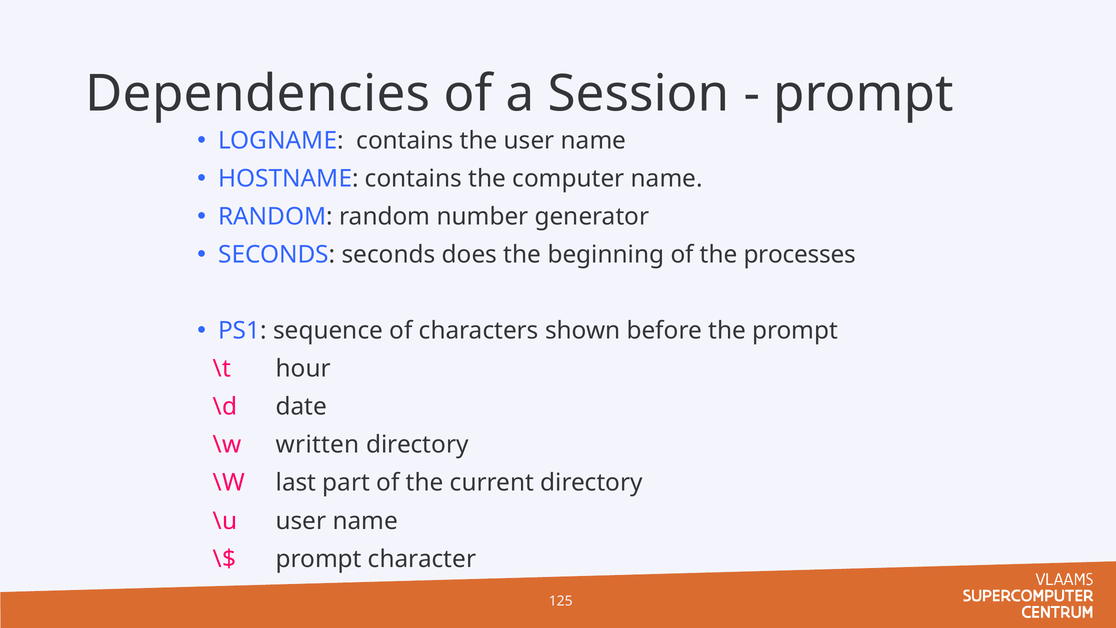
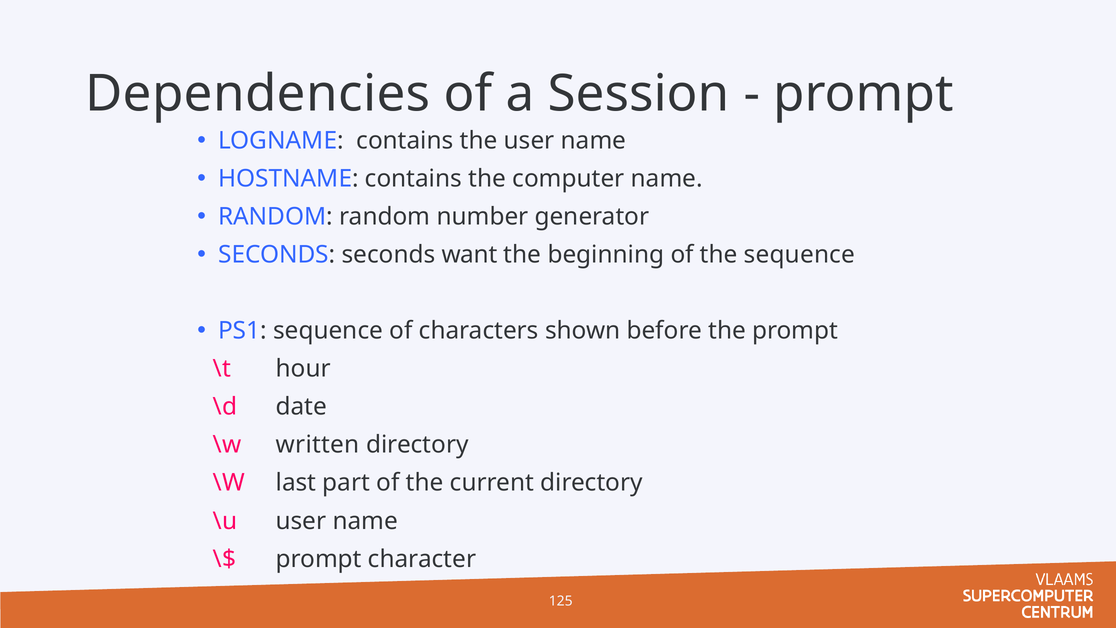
does: does -> want
the processes: processes -> sequence
